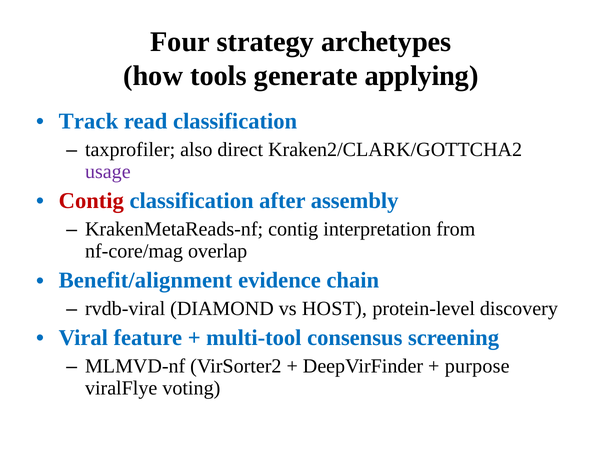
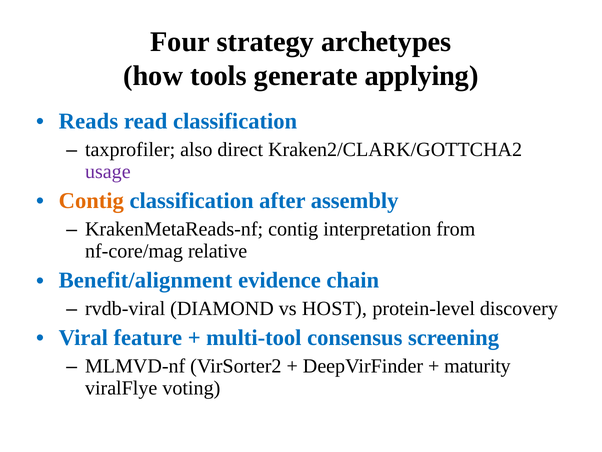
Track: Track -> Reads
Contig at (91, 201) colour: red -> orange
overlap: overlap -> relative
purpose: purpose -> maturity
